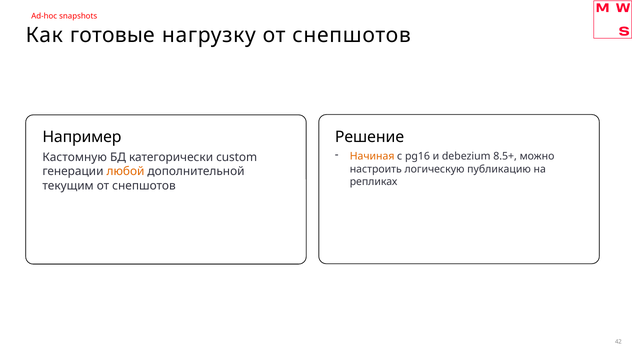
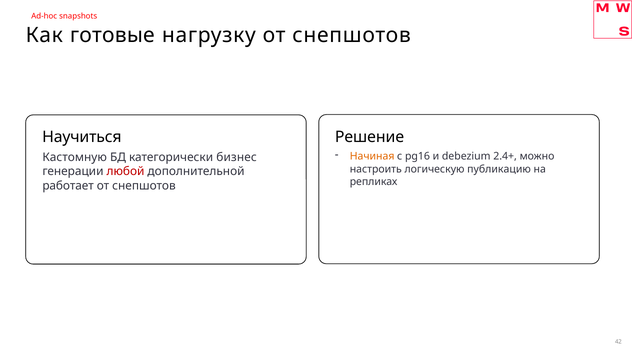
Например: Например -> Научиться
8.5+: 8.5+ -> 2.4+
custom: custom -> бизнес
любой colour: orange -> red
текущим: текущим -> работает
